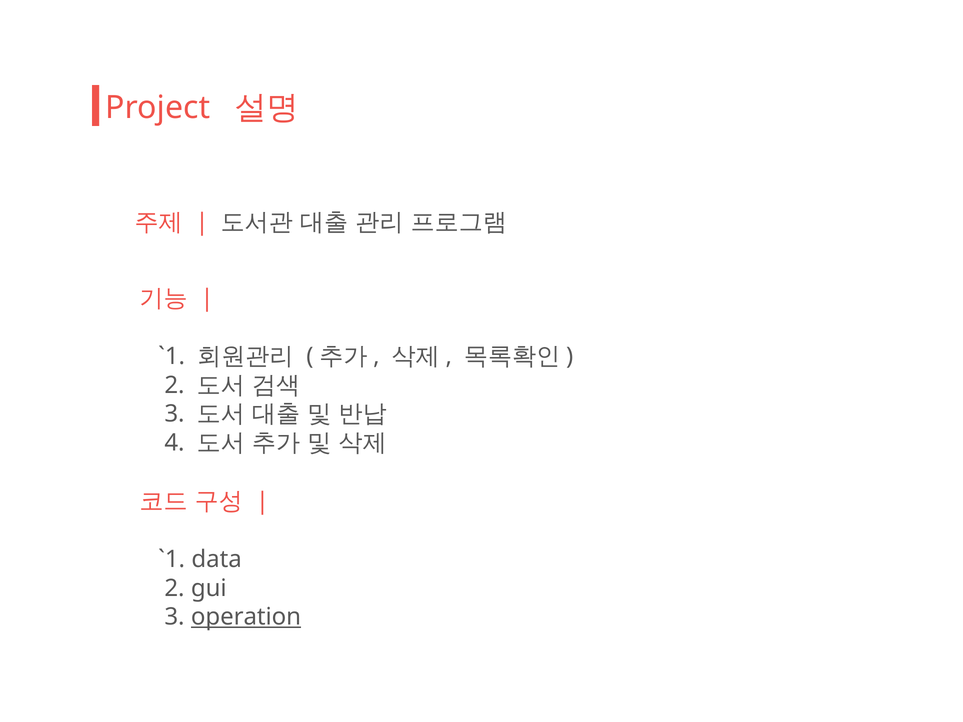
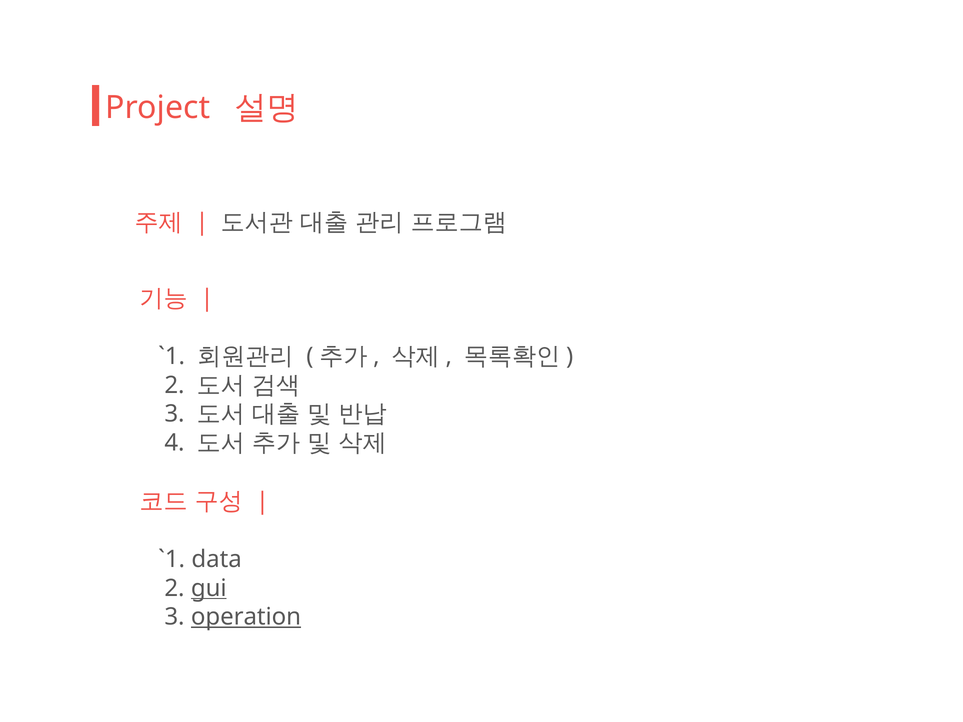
gui underline: none -> present
